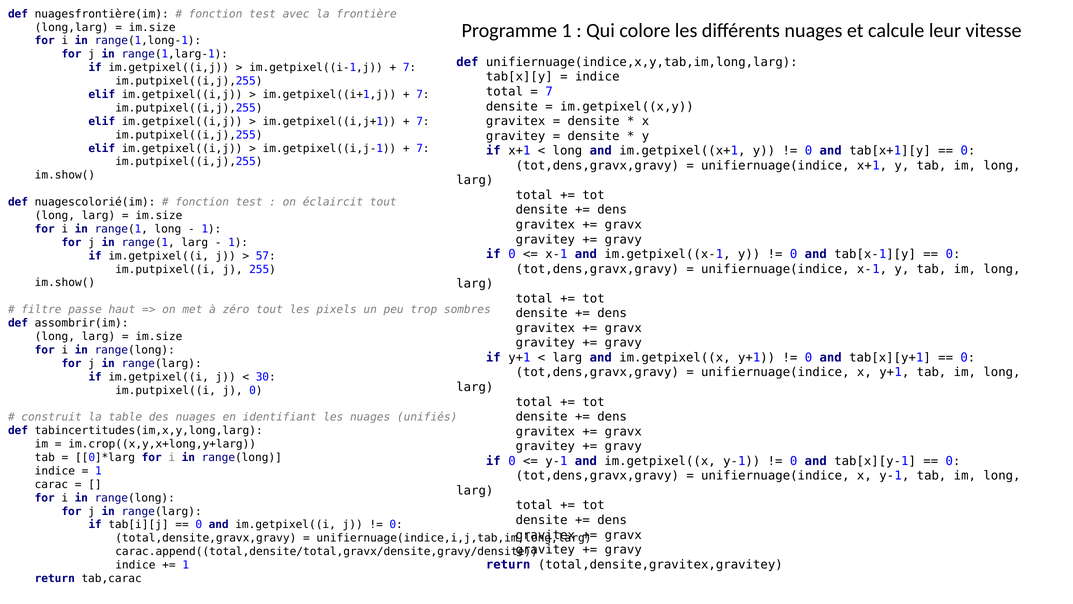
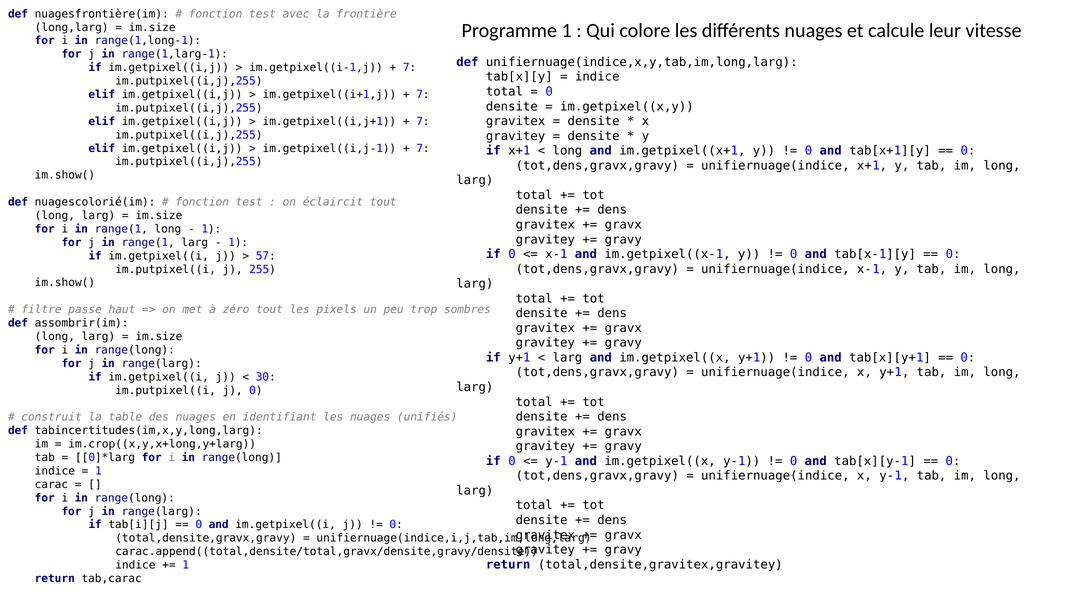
7 at (549, 92): 7 -> 0
